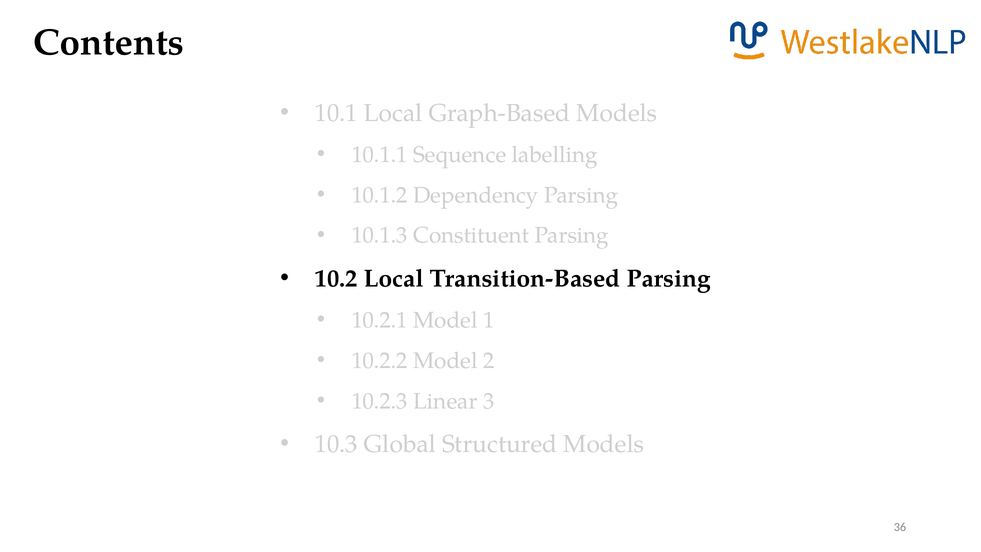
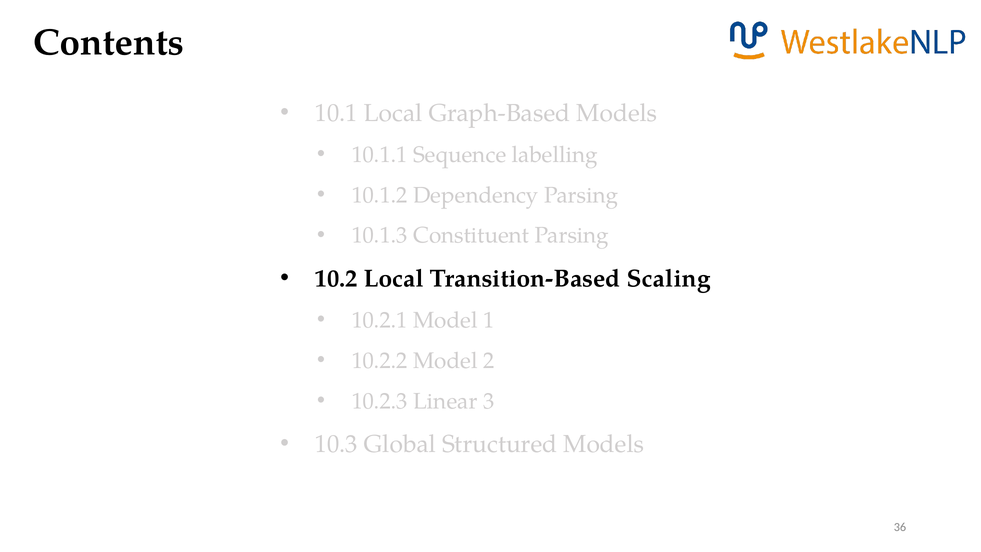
Transition-Based Parsing: Parsing -> Scaling
